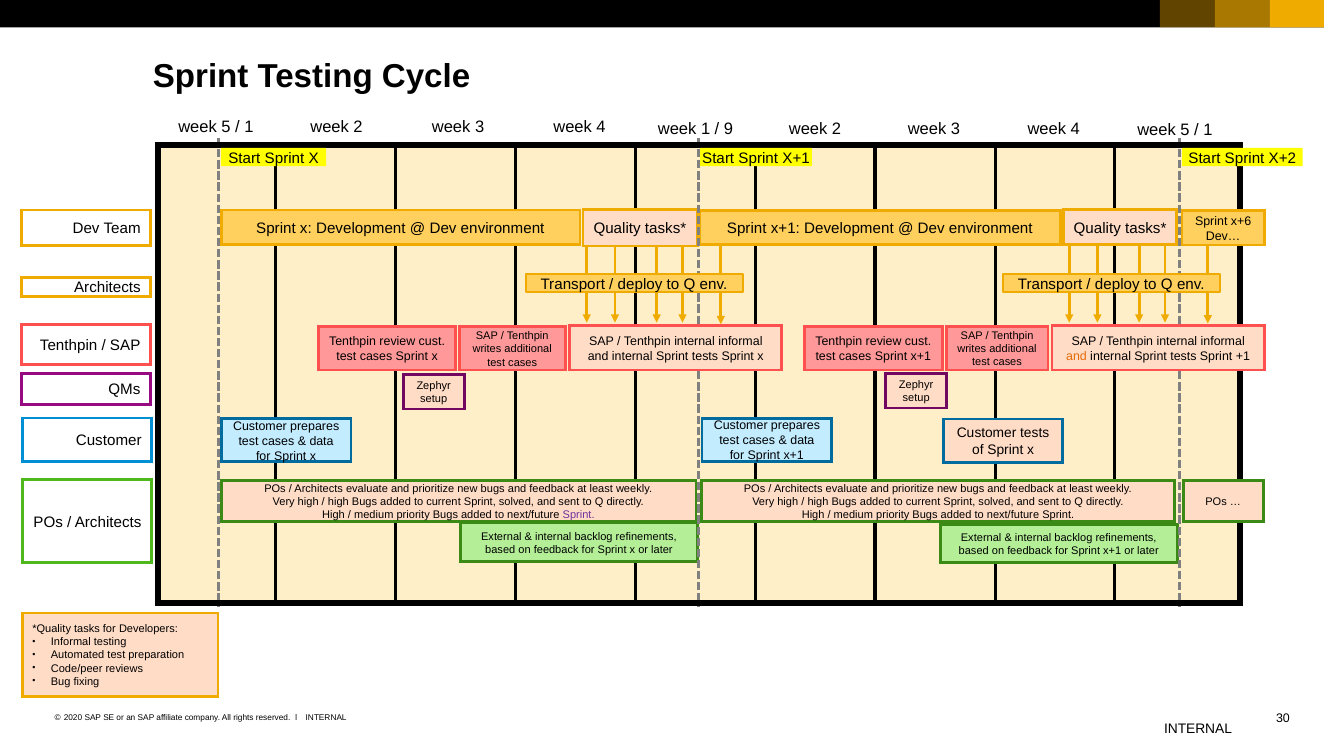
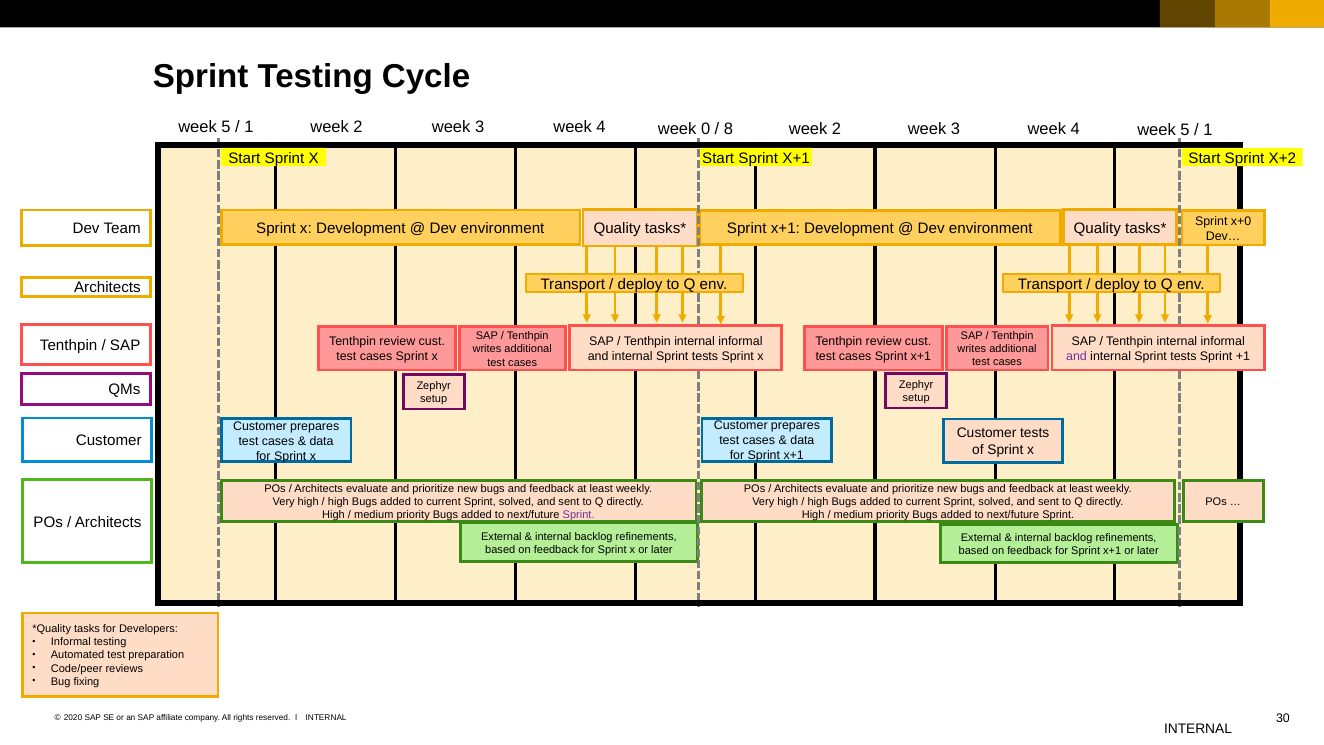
week 1: 1 -> 0
9: 9 -> 8
x+6: x+6 -> x+0
and at (1077, 356) colour: orange -> purple
